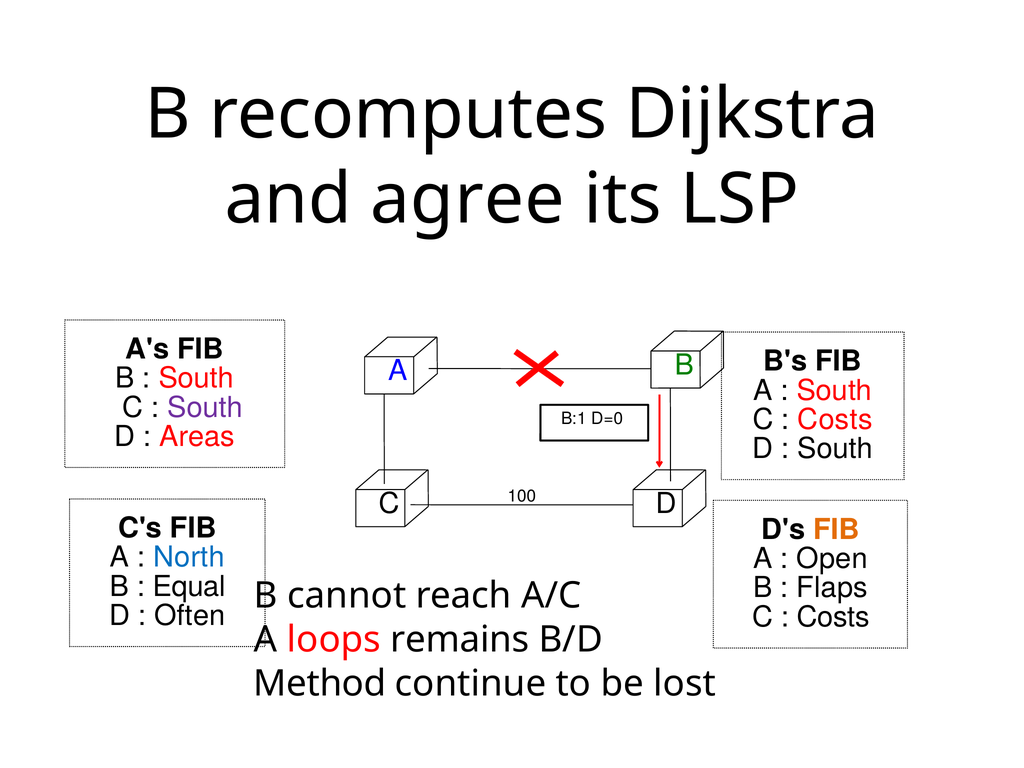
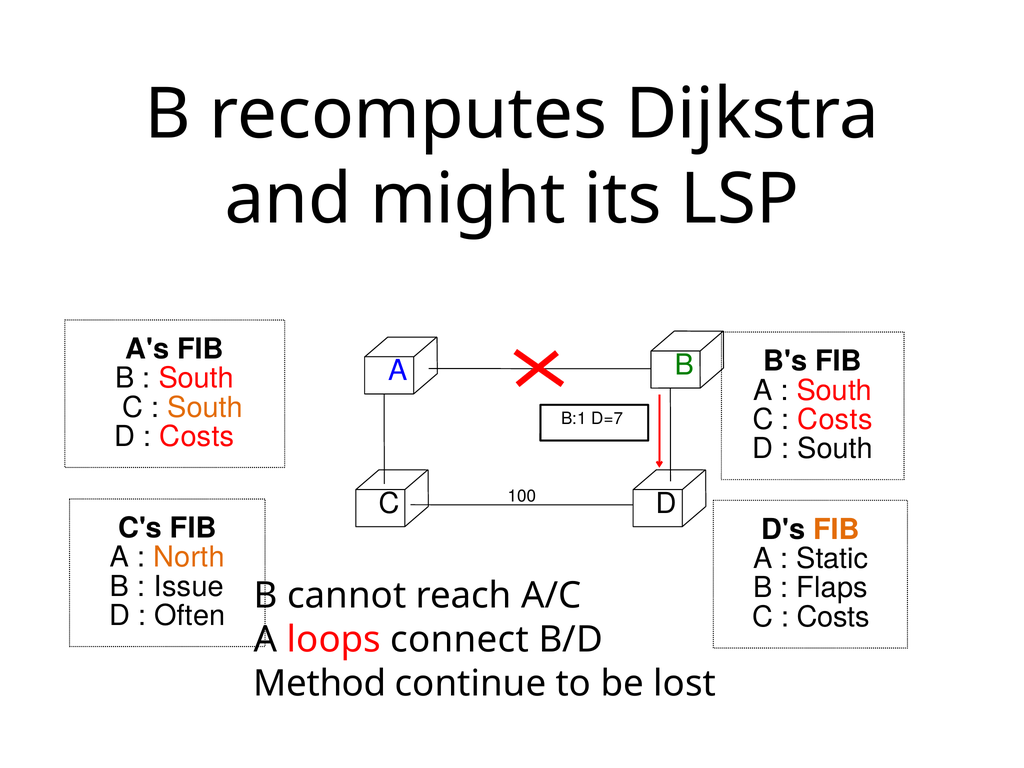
agree: agree -> might
South at (205, 407) colour: purple -> orange
D=0: D=0 -> D=7
Areas at (197, 437): Areas -> Costs
North colour: blue -> orange
Open: Open -> Static
Equal: Equal -> Issue
remains: remains -> connect
